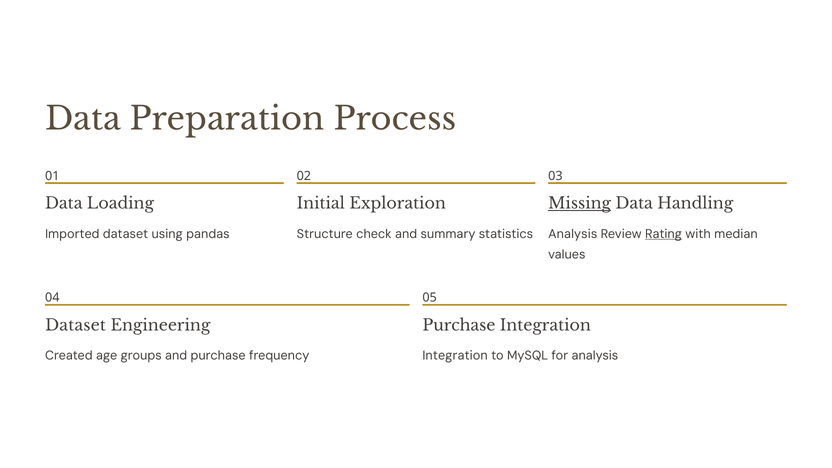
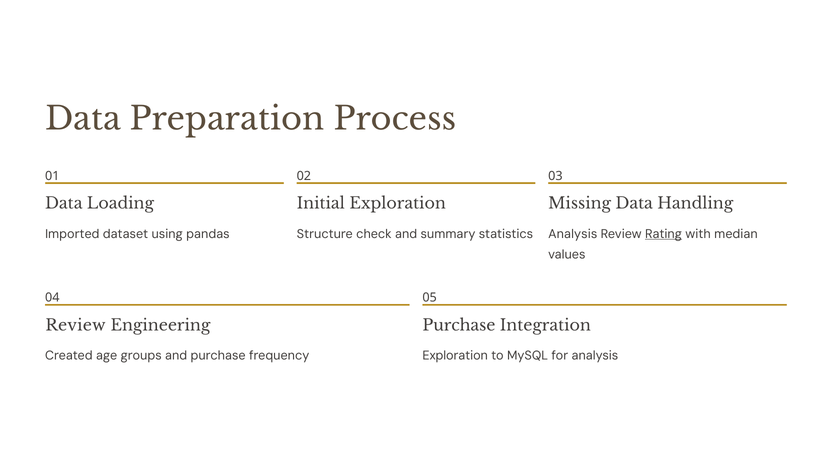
Missing underline: present -> none
Dataset at (76, 325): Dataset -> Review
Integration at (455, 356): Integration -> Exploration
